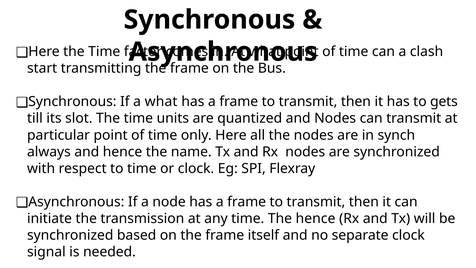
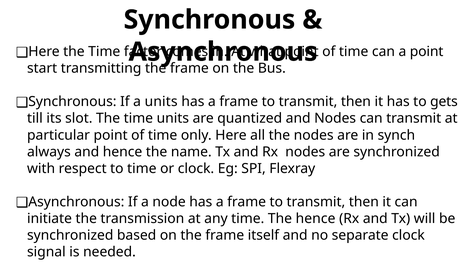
a clash: clash -> point
a what: what -> units
